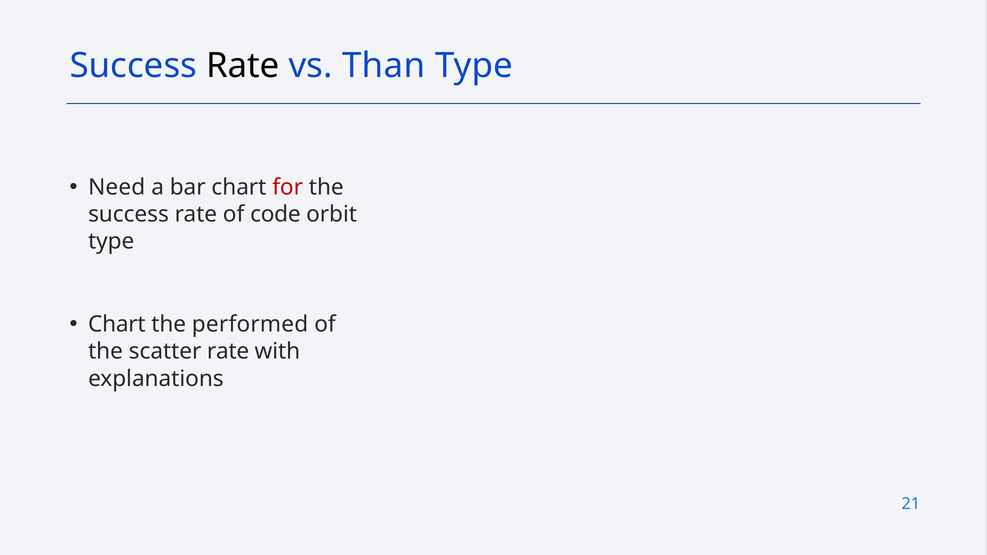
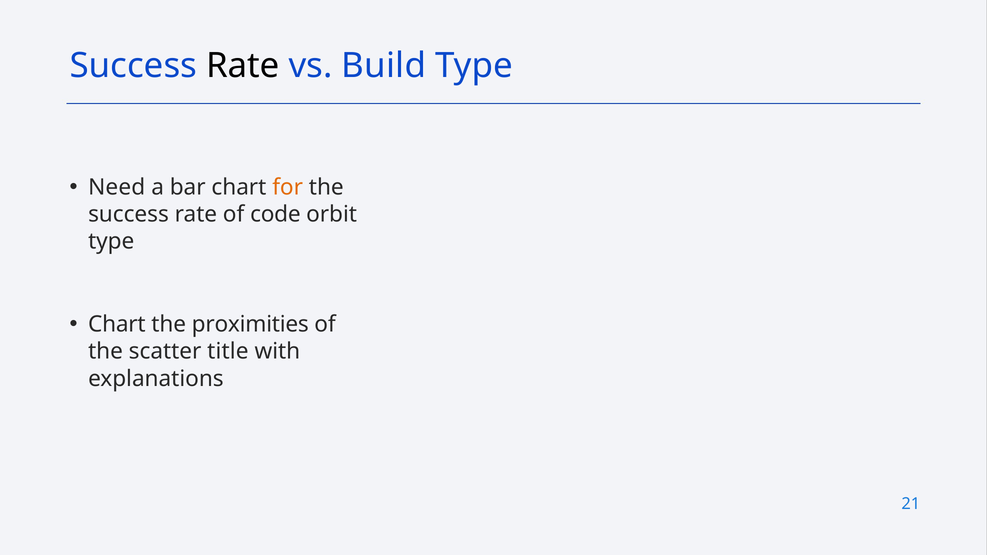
Than: Than -> Build
for colour: red -> orange
performed: performed -> proximities
scatter rate: rate -> title
